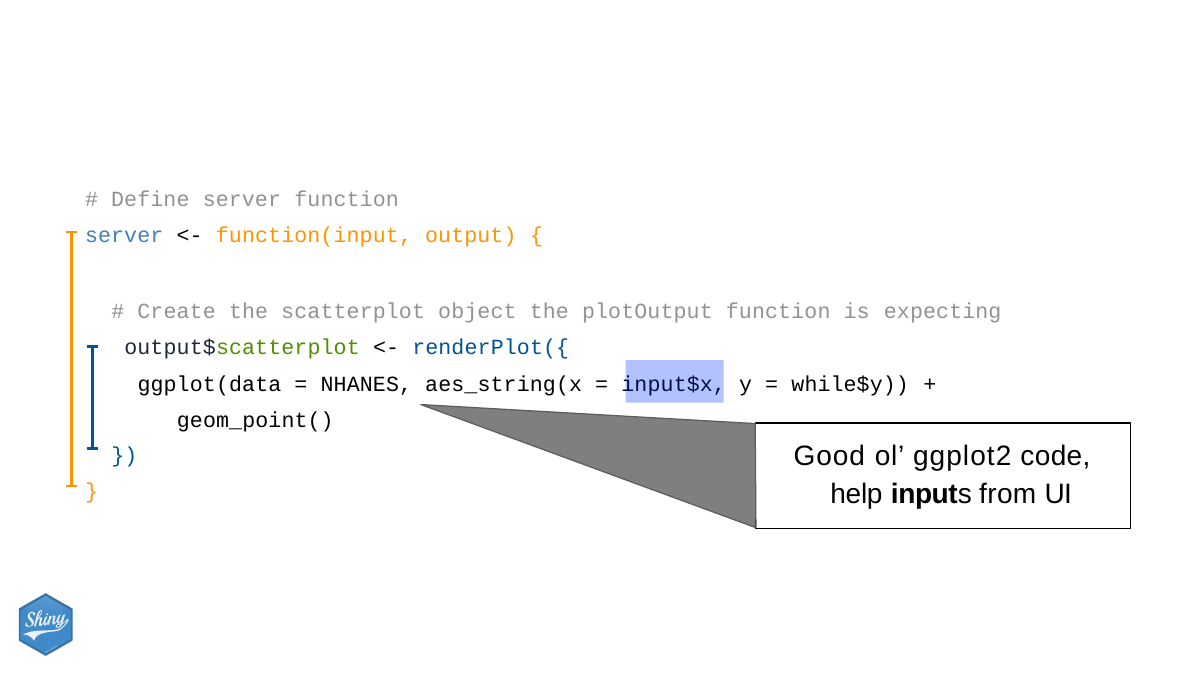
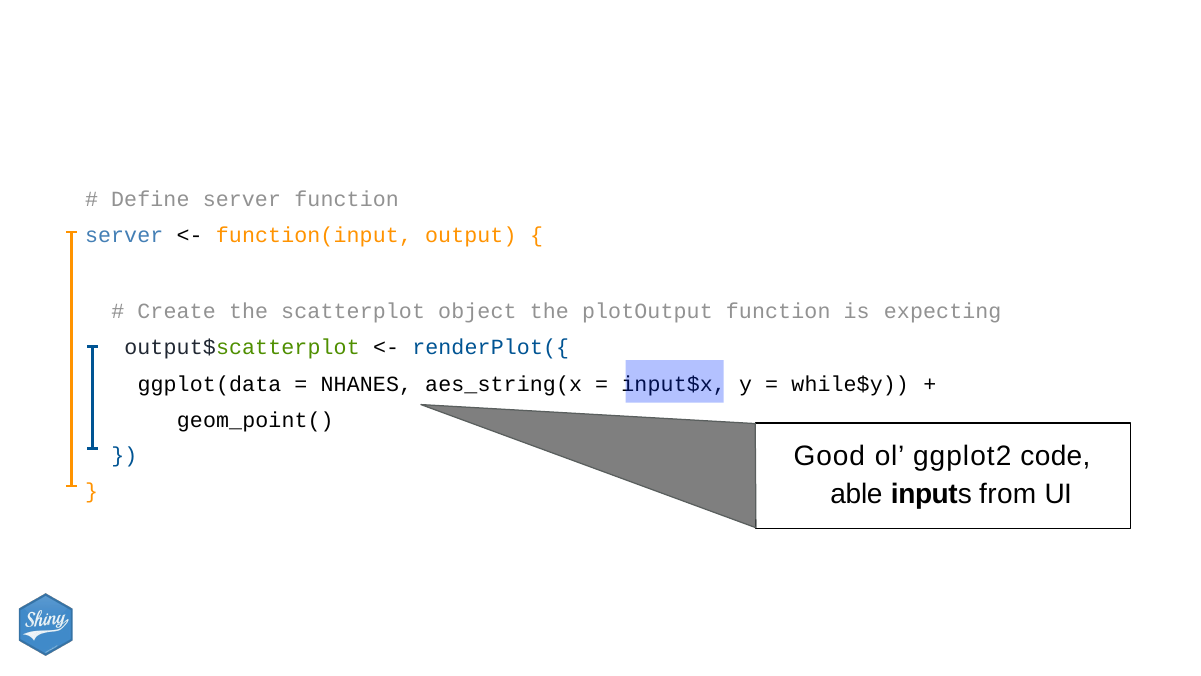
help: help -> able
